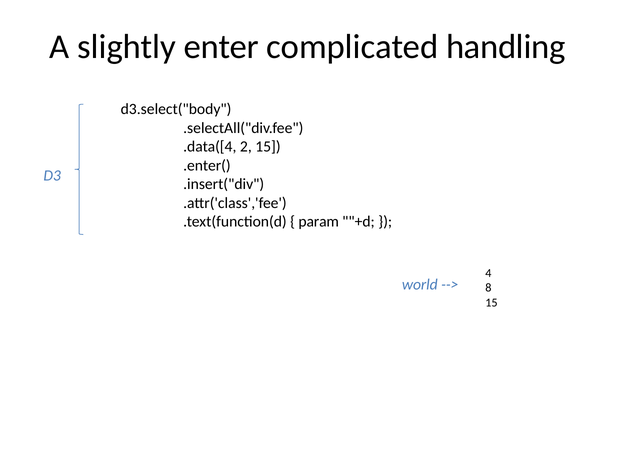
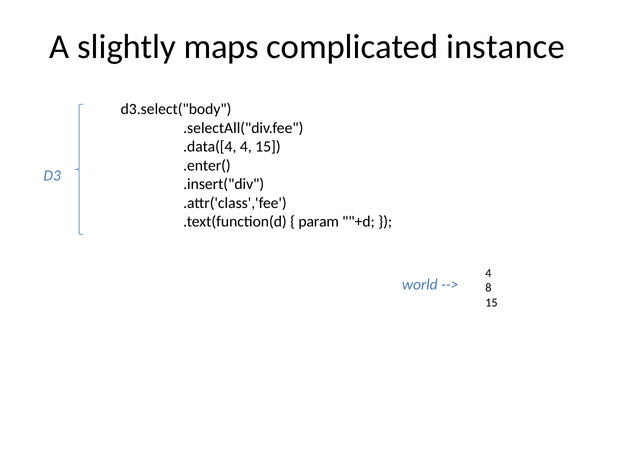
enter: enter -> maps
handling: handling -> instance
.data([4 2: 2 -> 4
